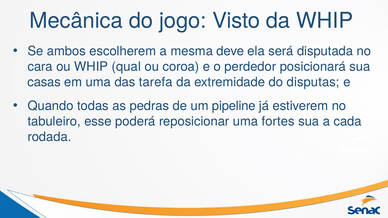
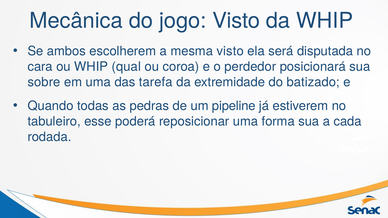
mesma deve: deve -> visto
casas: casas -> sobre
disputas: disputas -> batizado
fortes: fortes -> forma
